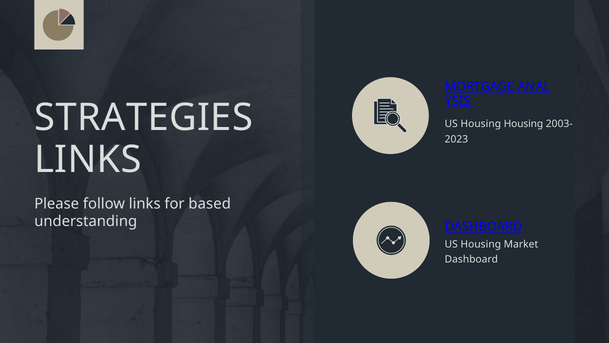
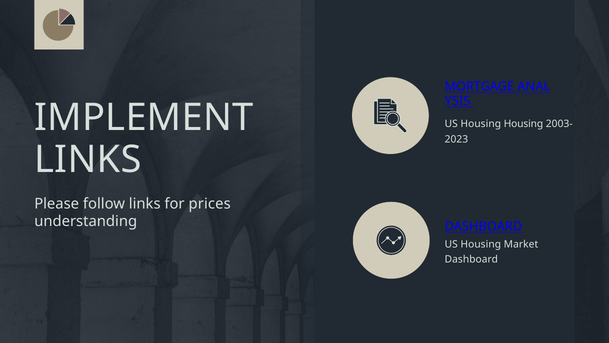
STRATEGIES: STRATEGIES -> IMPLEMENT
based: based -> prices
